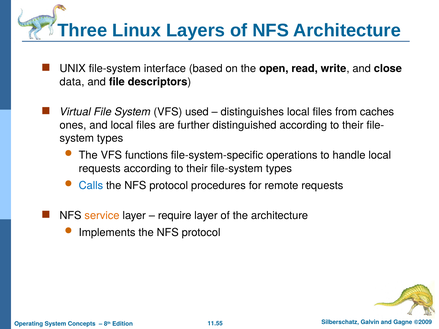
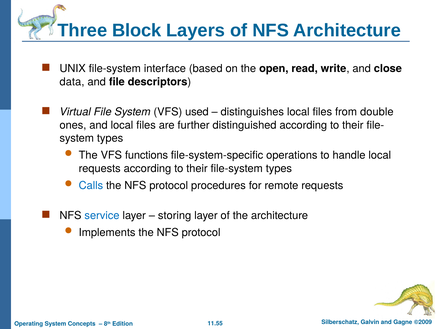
Linux: Linux -> Block
caches: caches -> double
service colour: orange -> blue
require: require -> storing
